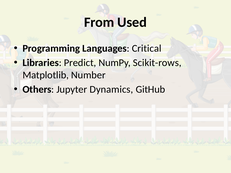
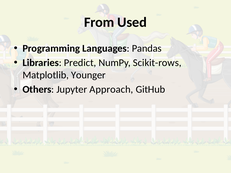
Critical: Critical -> Pandas
Number: Number -> Younger
Dynamics: Dynamics -> Approach
